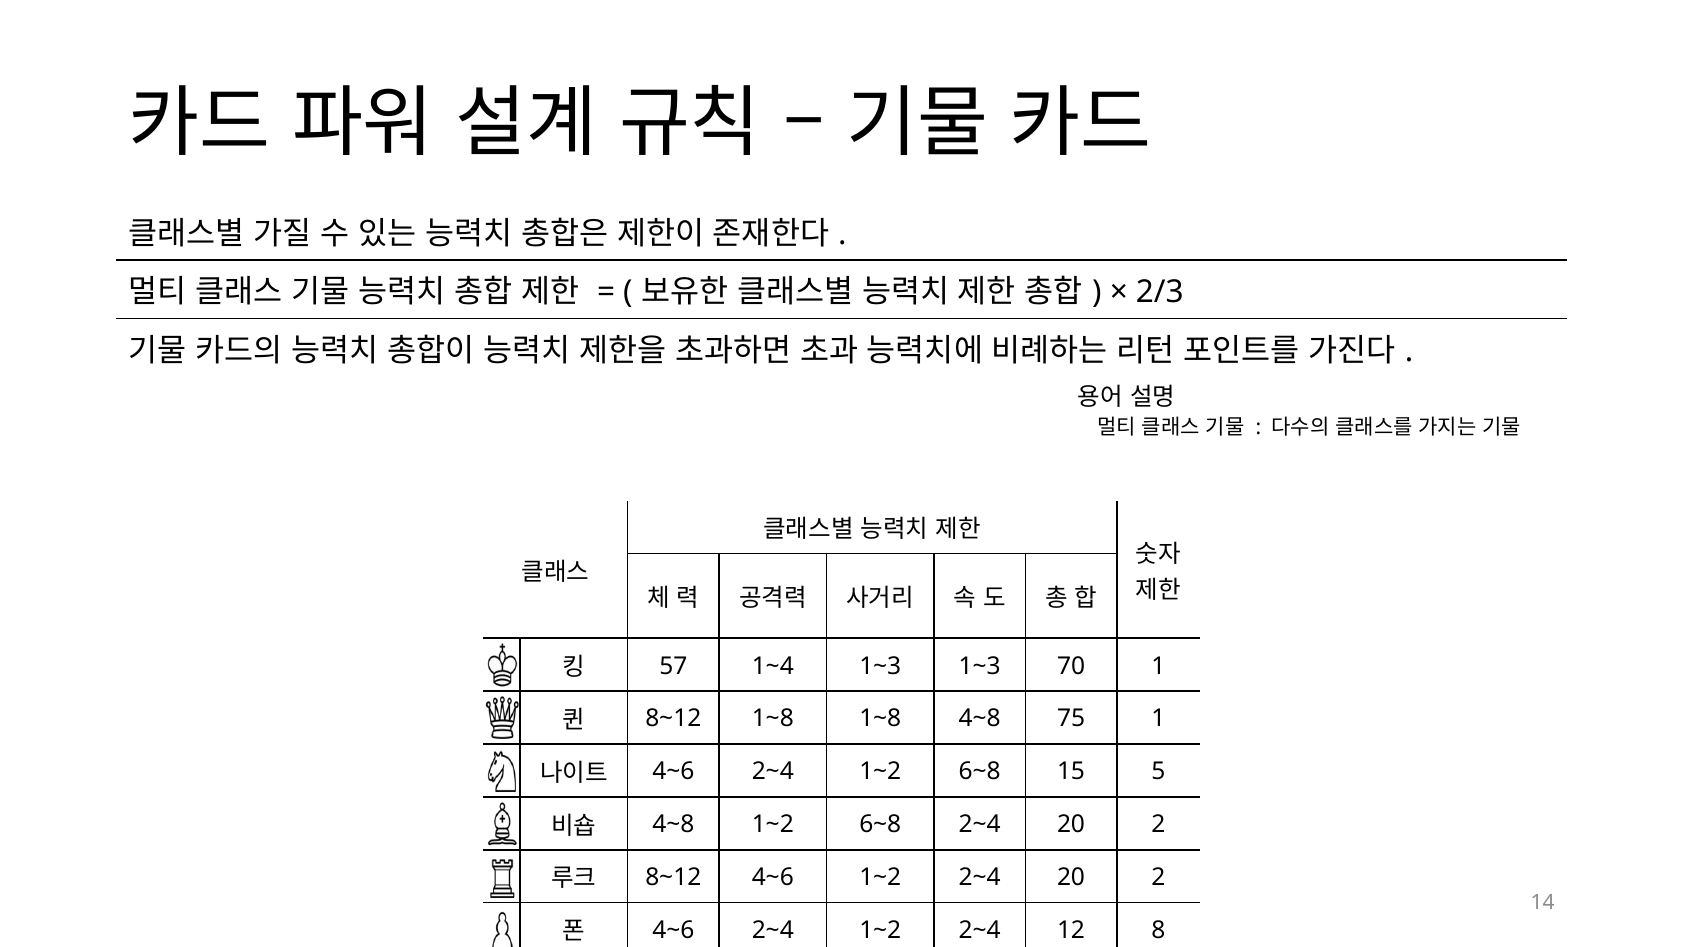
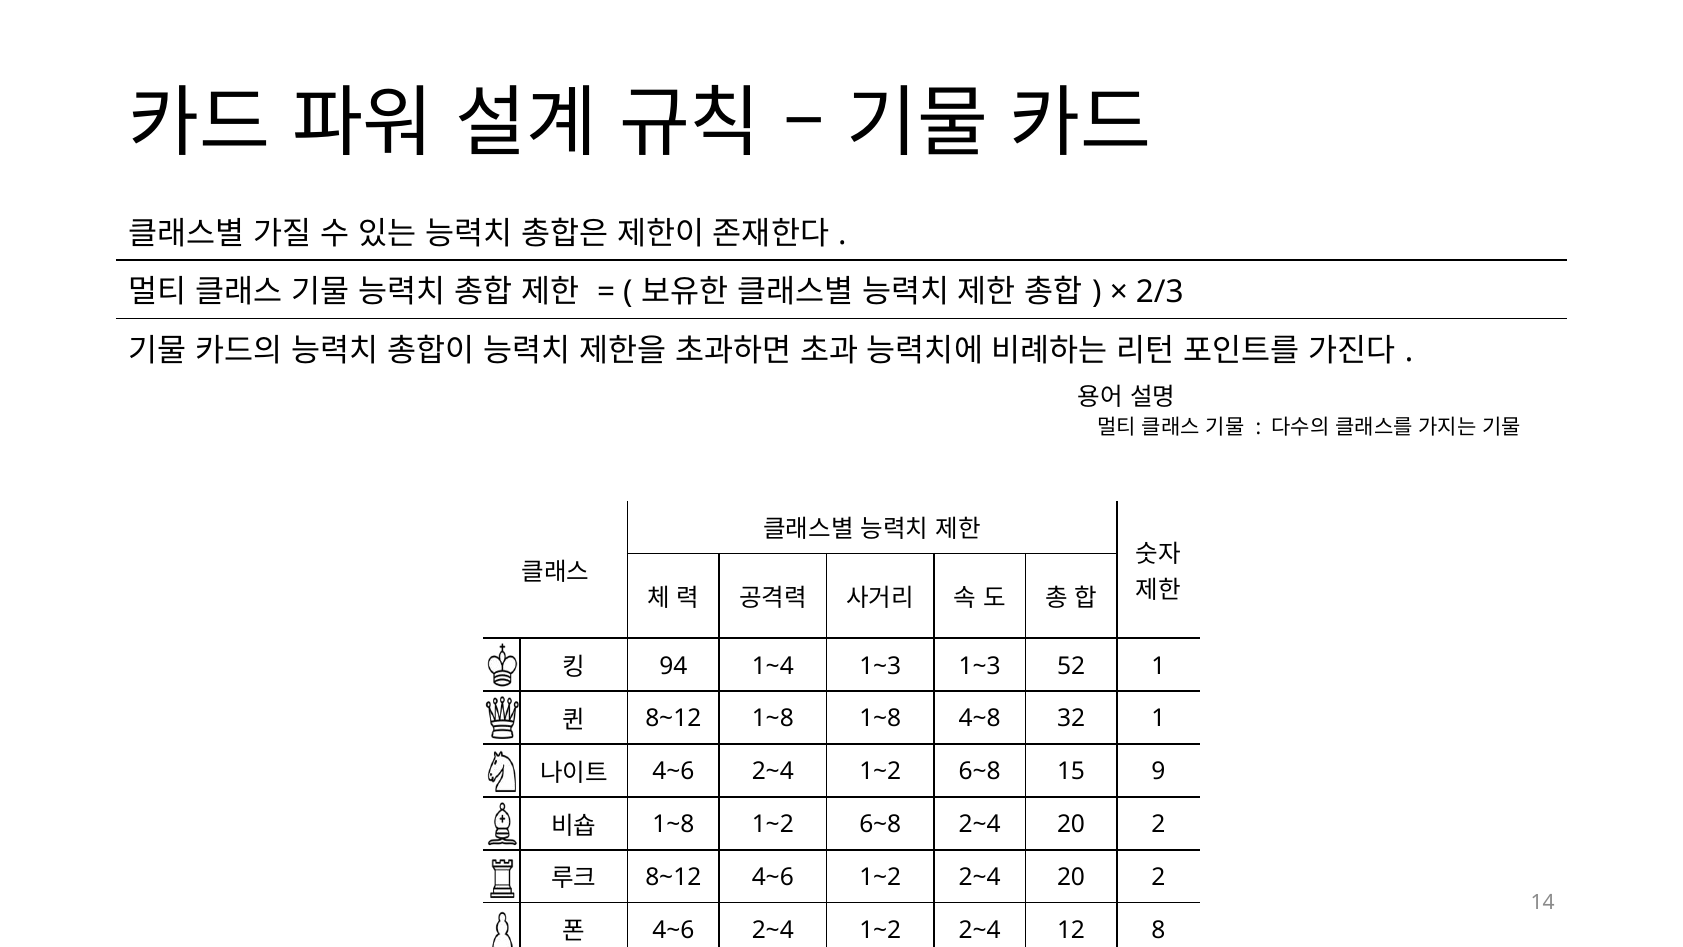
57: 57 -> 94
70: 70 -> 52
75: 75 -> 32
5: 5 -> 9
4~8 at (673, 824): 4~8 -> 1~8
